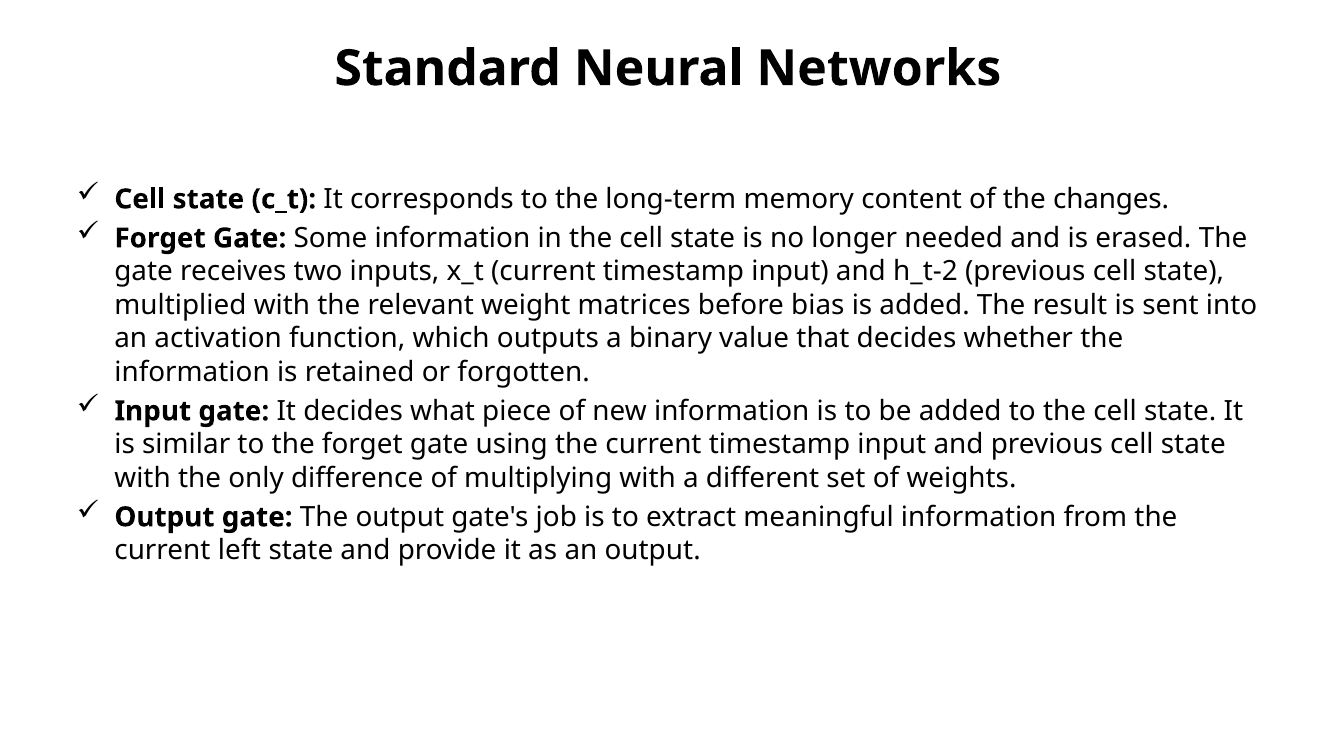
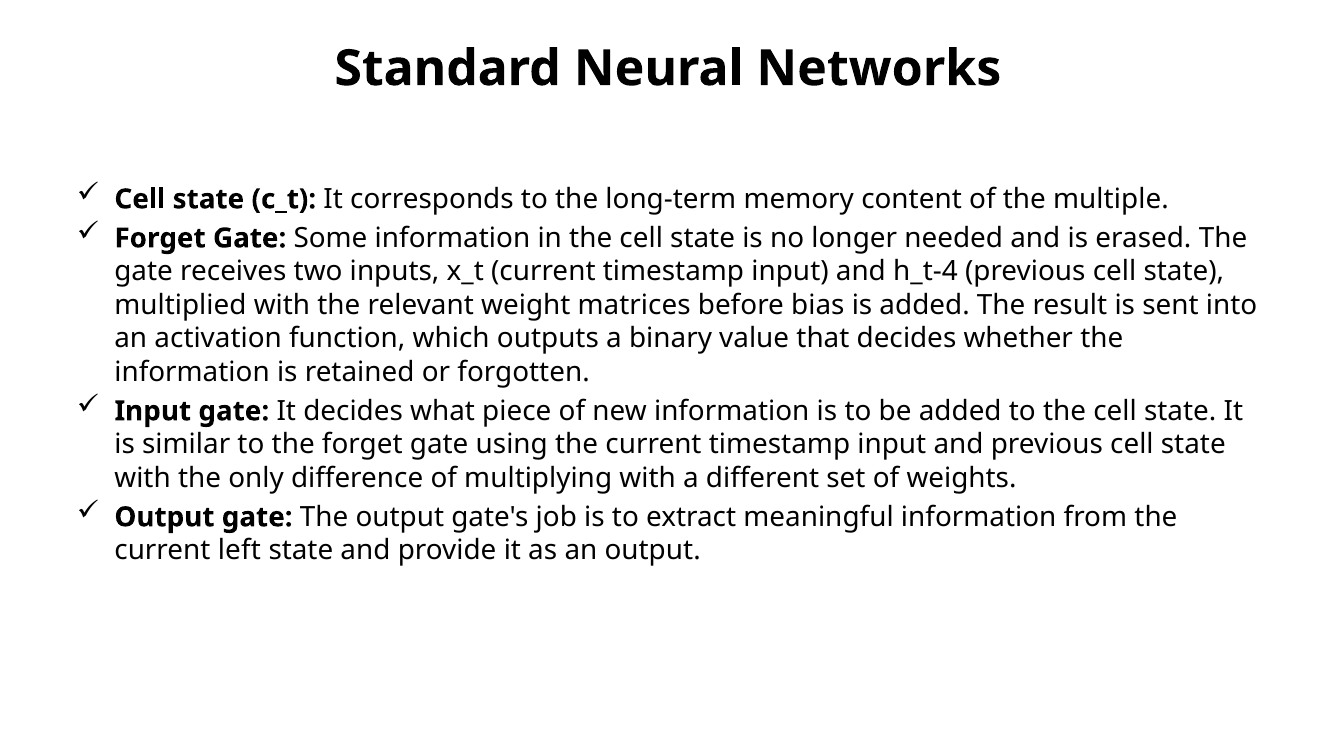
changes: changes -> multiple
h_t-2: h_t-2 -> h_t-4
